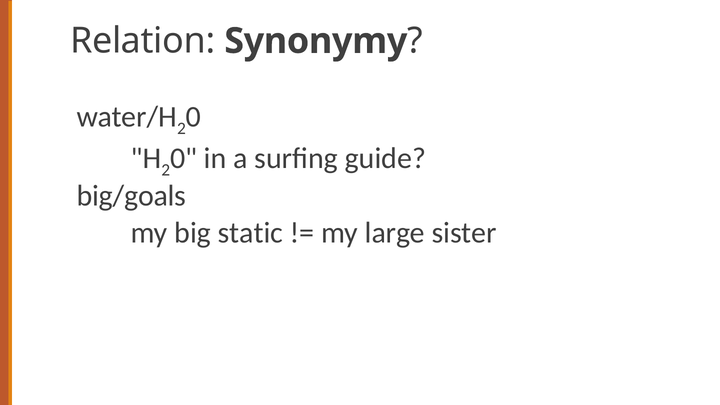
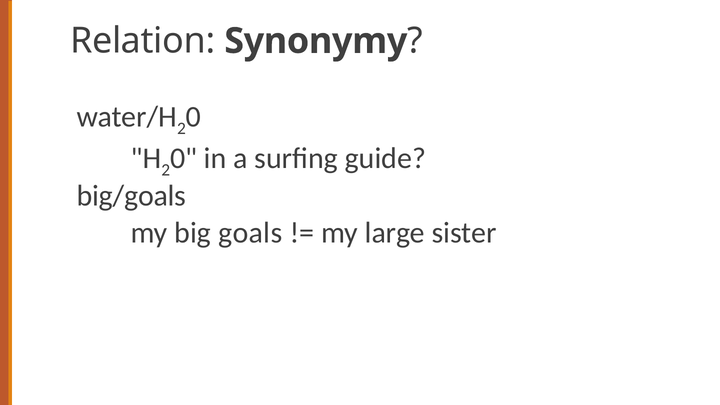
static: static -> goals
